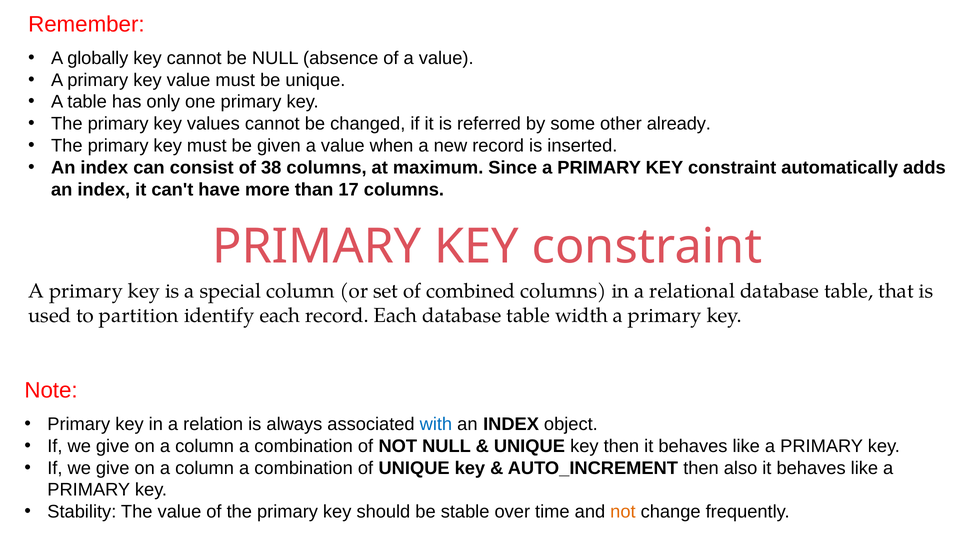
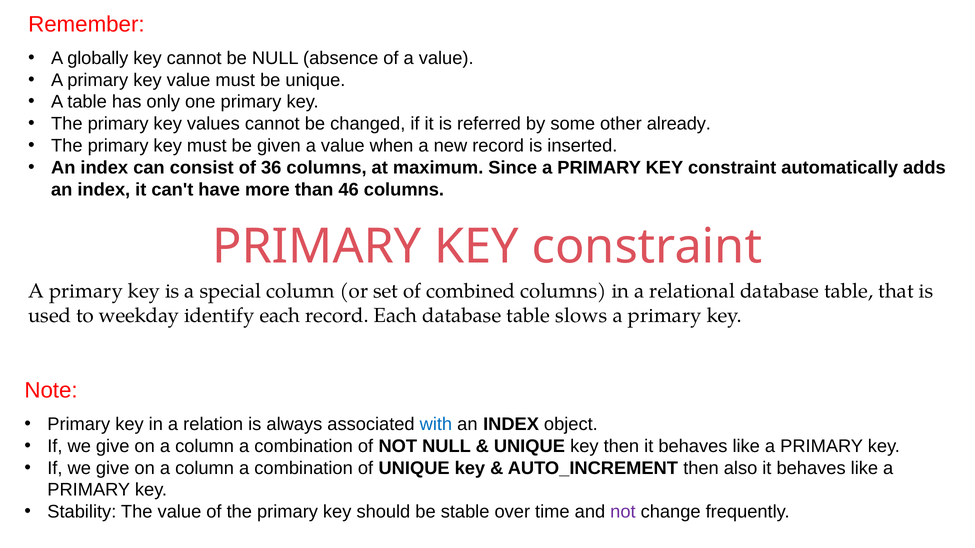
38: 38 -> 36
17: 17 -> 46
partition: partition -> weekday
width: width -> slows
not at (623, 512) colour: orange -> purple
